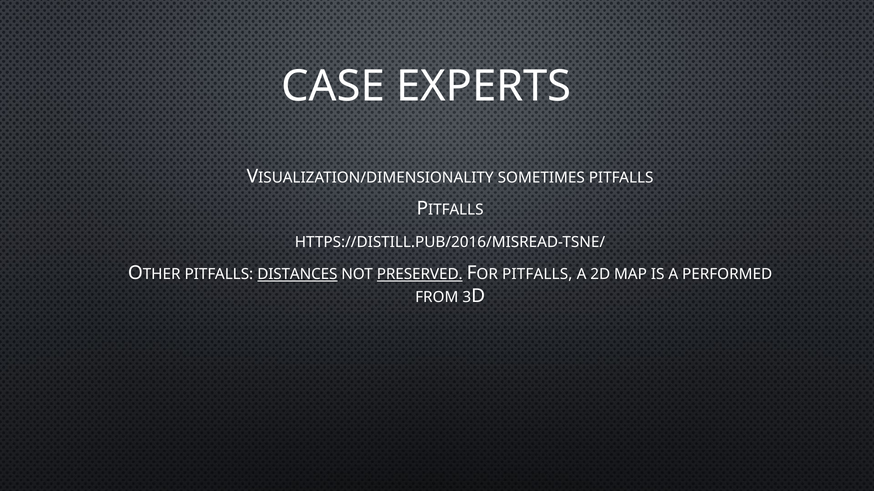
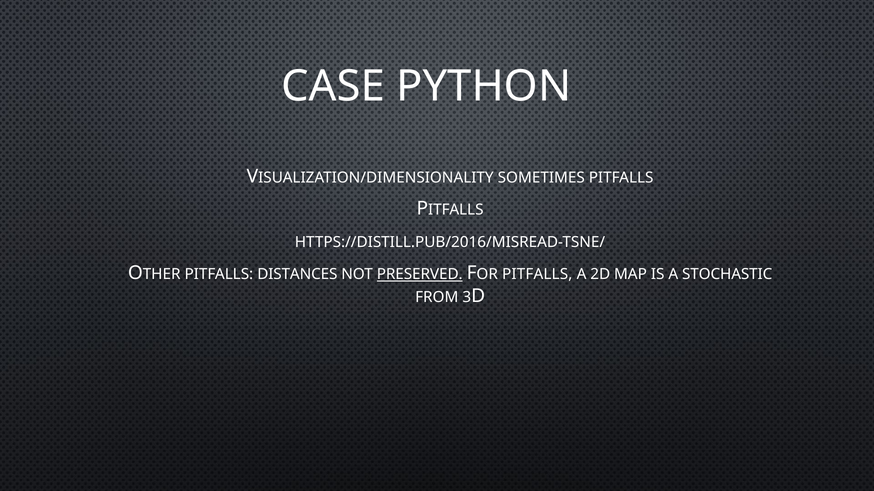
EXPERTS: EXPERTS -> PYTHON
DISTANCES underline: present -> none
PERFORMED: PERFORMED -> STOCHASTIC
